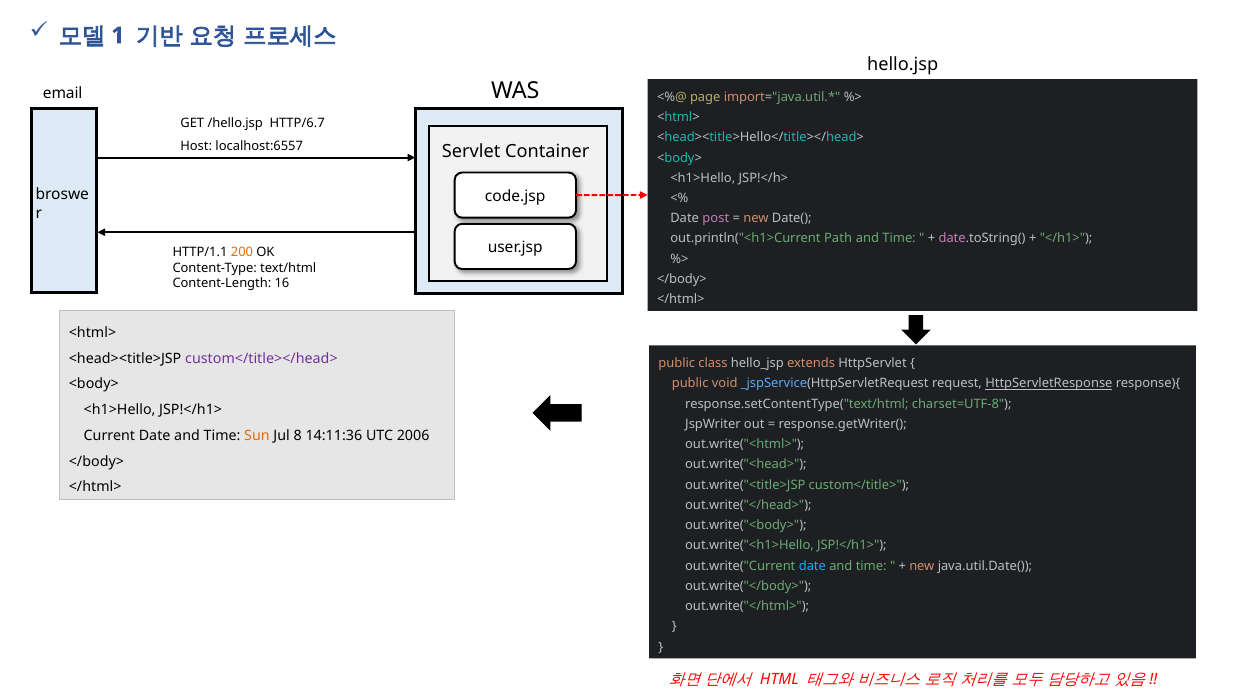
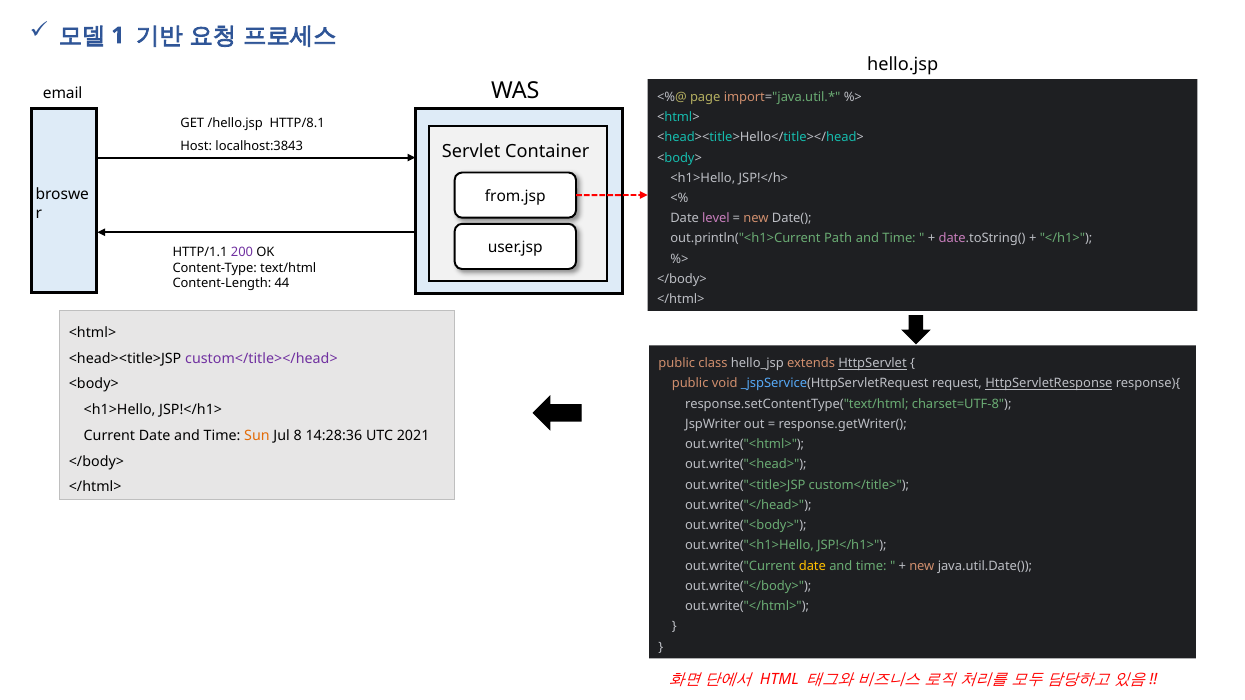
HTTP/6.7: HTTP/6.7 -> HTTP/8.1
localhost:6557: localhost:6557 -> localhost:3843
code.jsp: code.jsp -> from.jsp
post: post -> level
200 colour: orange -> purple
16: 16 -> 44
HttpServlet underline: none -> present
14:11:36: 14:11:36 -> 14:28:36
2006: 2006 -> 2021
date at (812, 566) colour: light blue -> yellow
